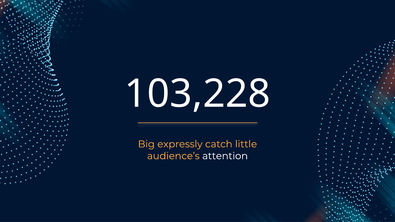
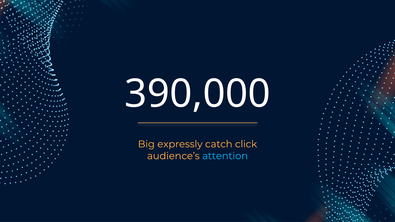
103,228: 103,228 -> 390,000
little: little -> click
attention colour: white -> light blue
